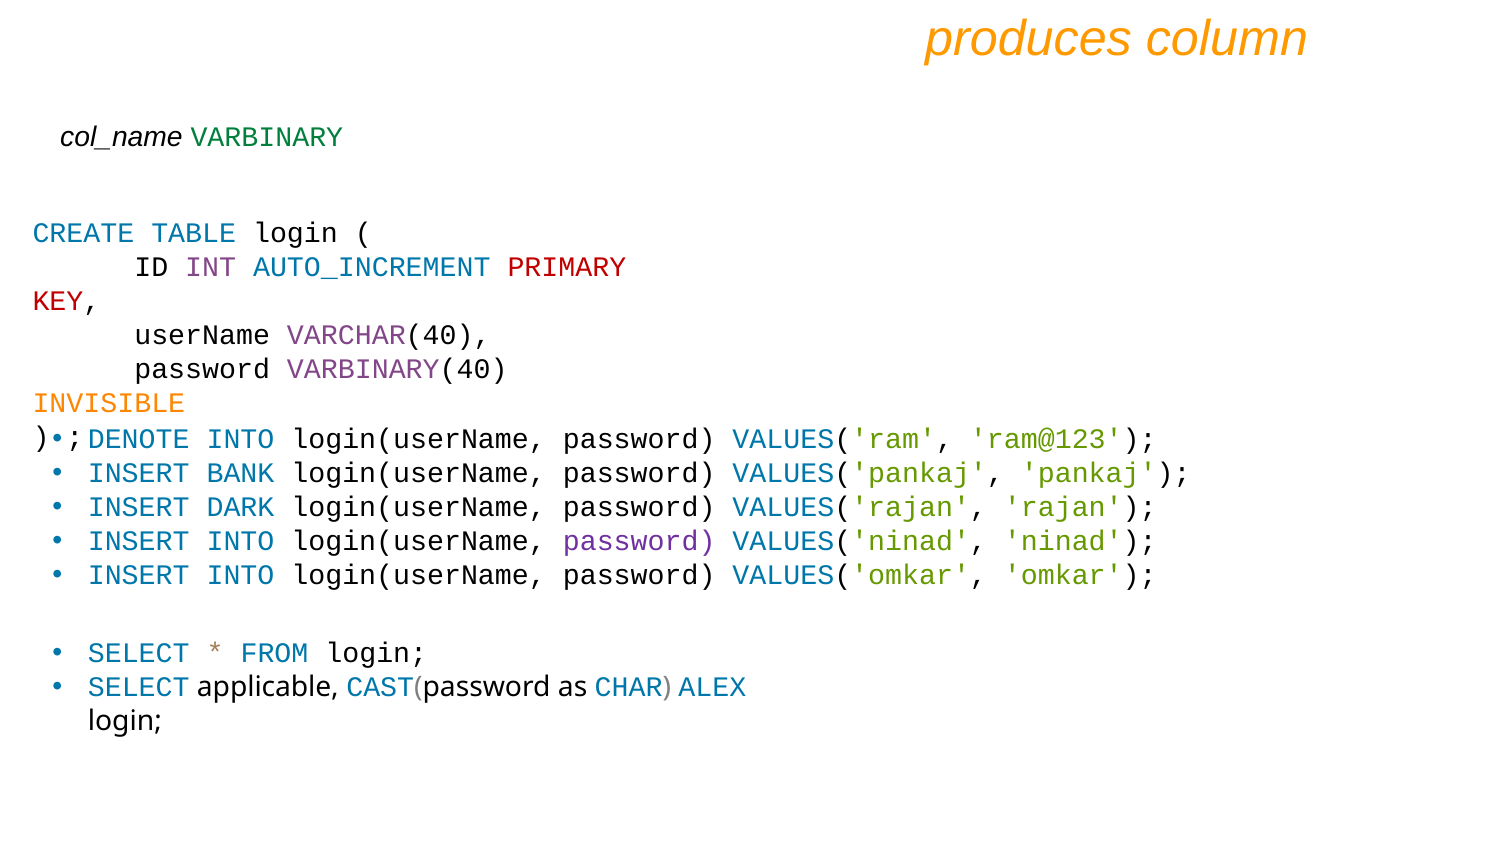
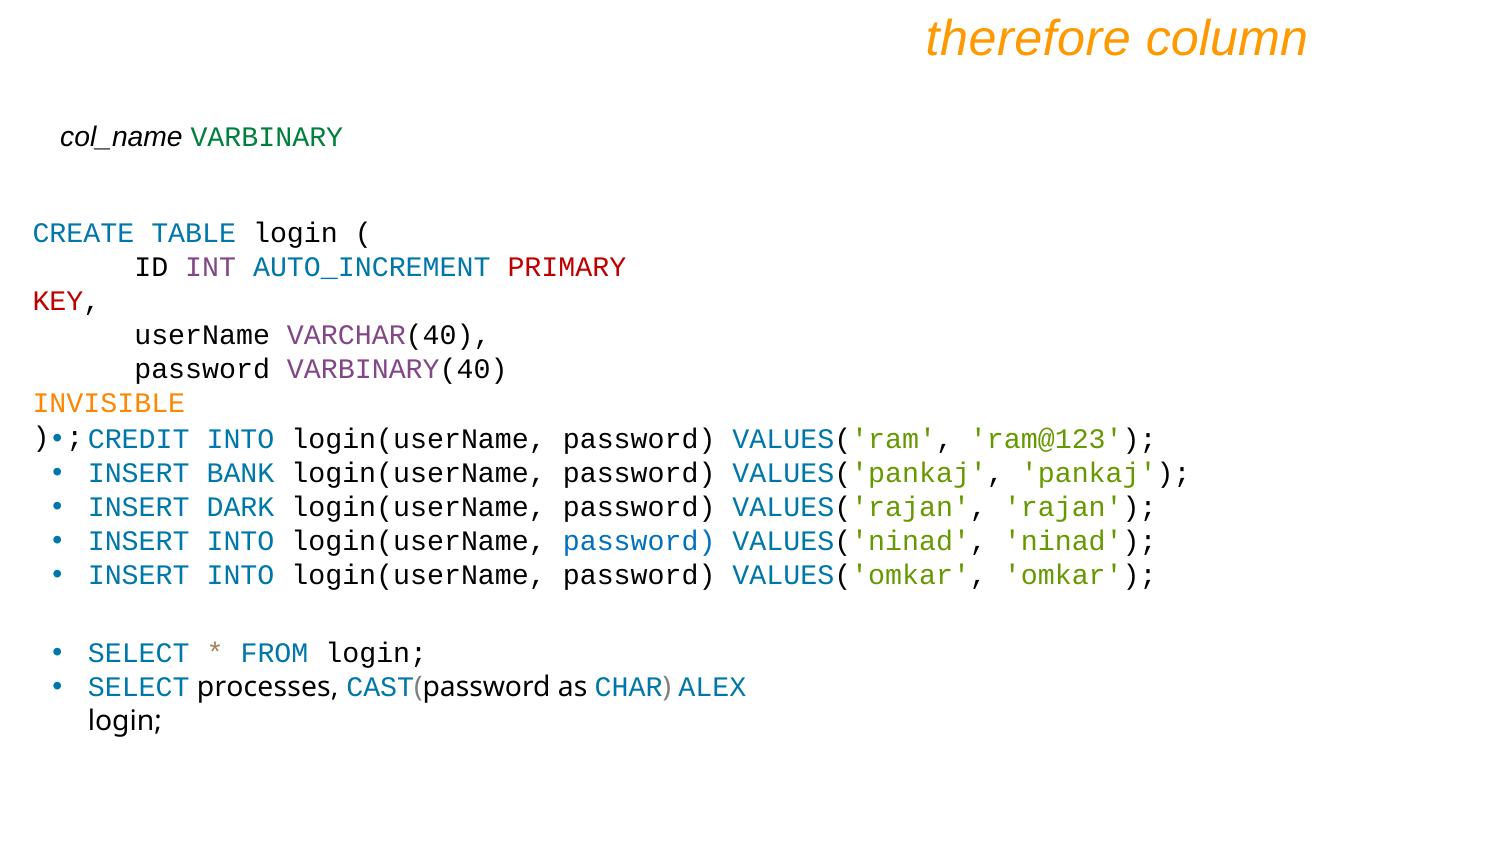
produces: produces -> therefore
DENOTE: DENOTE -> CREDIT
password at (639, 541) colour: purple -> blue
applicable: applicable -> processes
